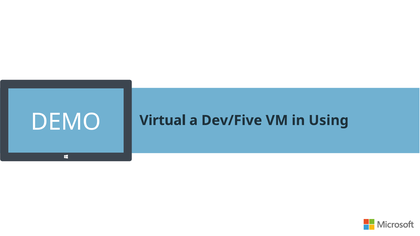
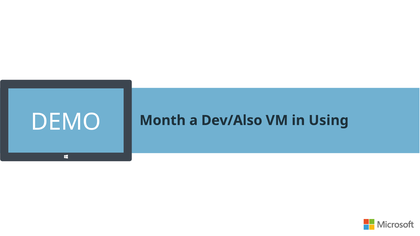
Virtual: Virtual -> Month
Dev/Five: Dev/Five -> Dev/Also
